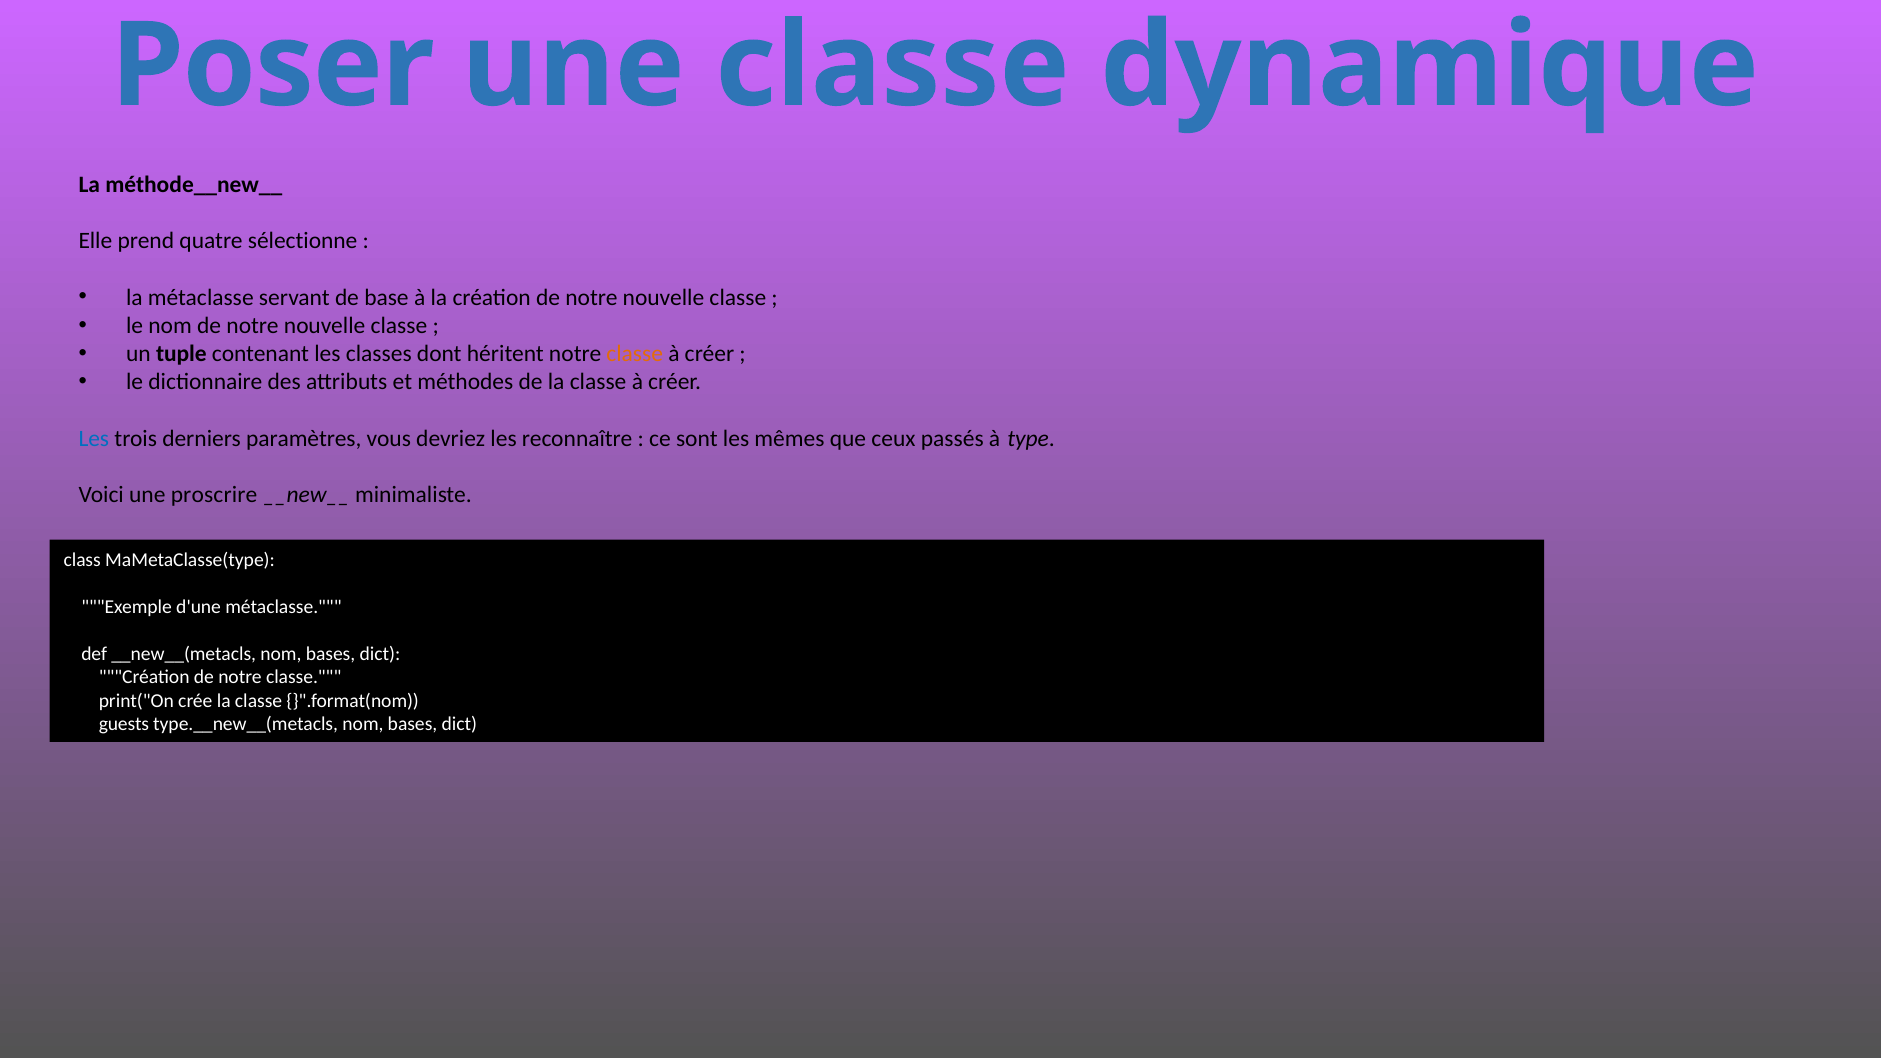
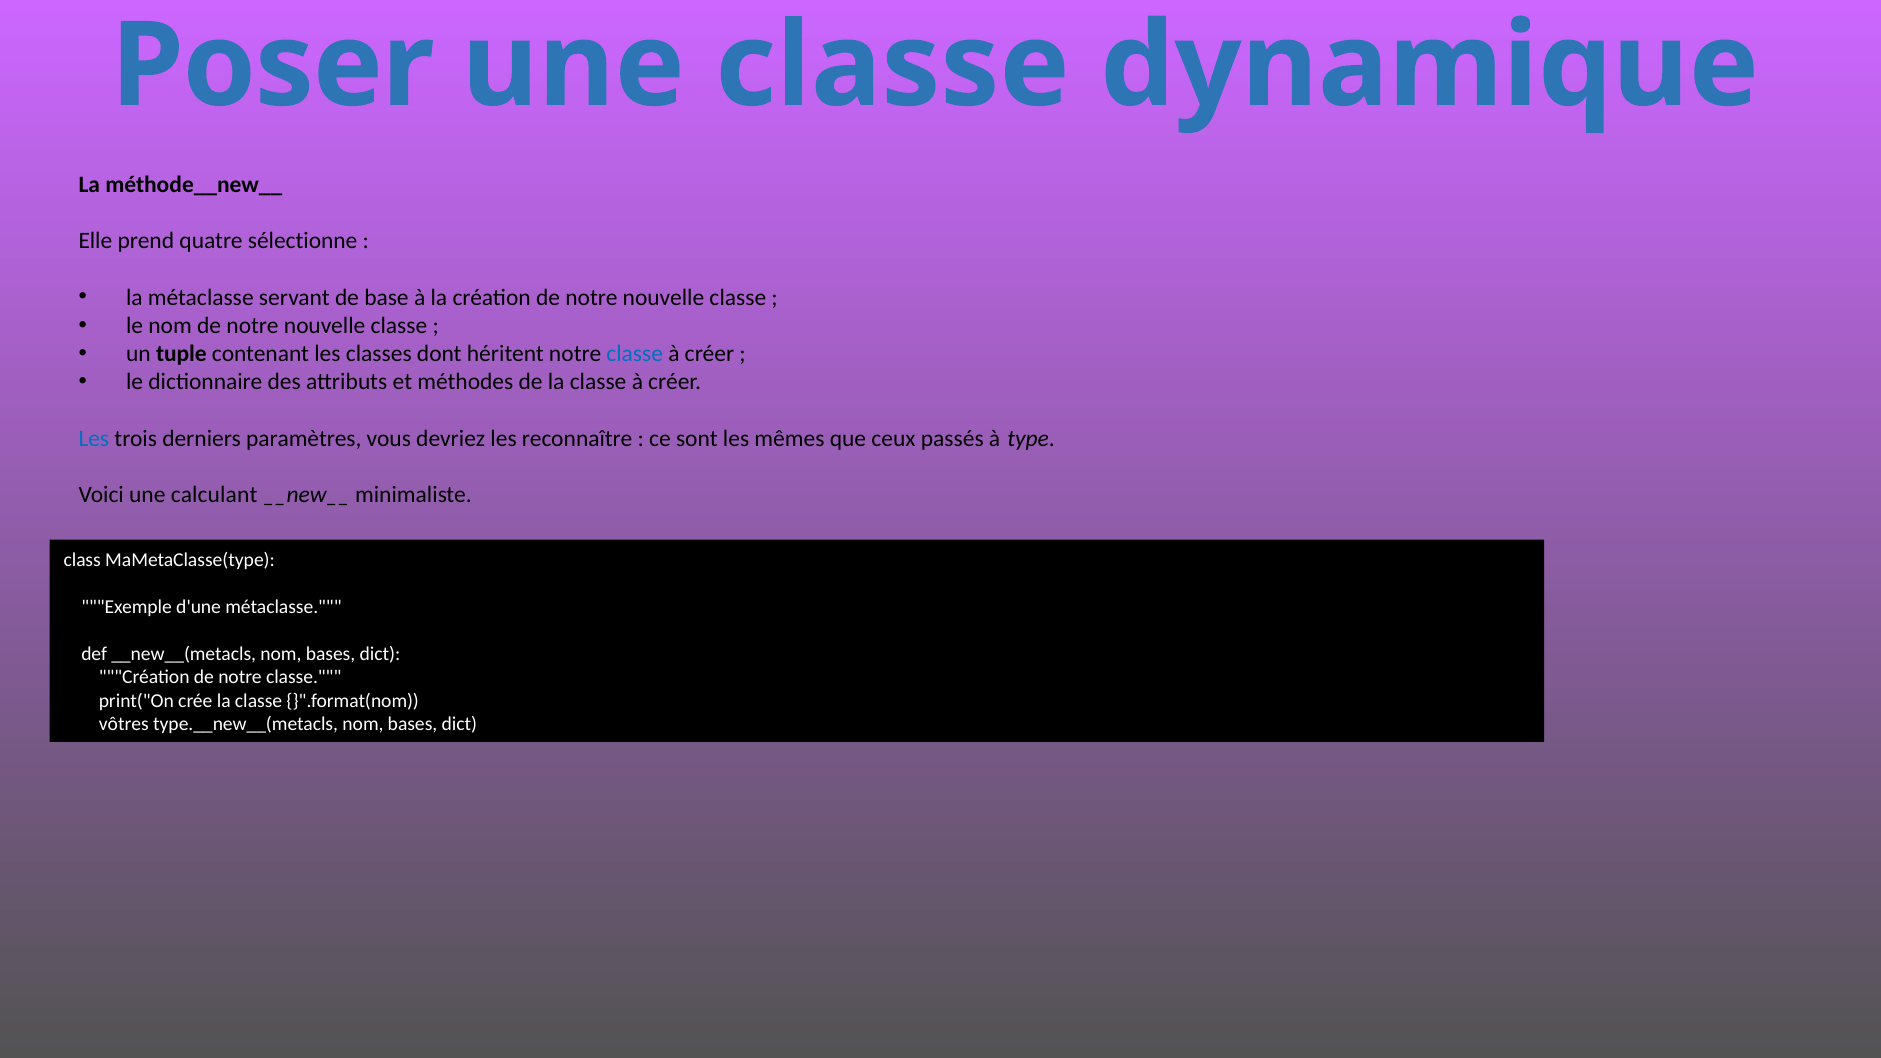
classe at (635, 354) colour: orange -> blue
proscrire: proscrire -> calculant
guests: guests -> vôtres
